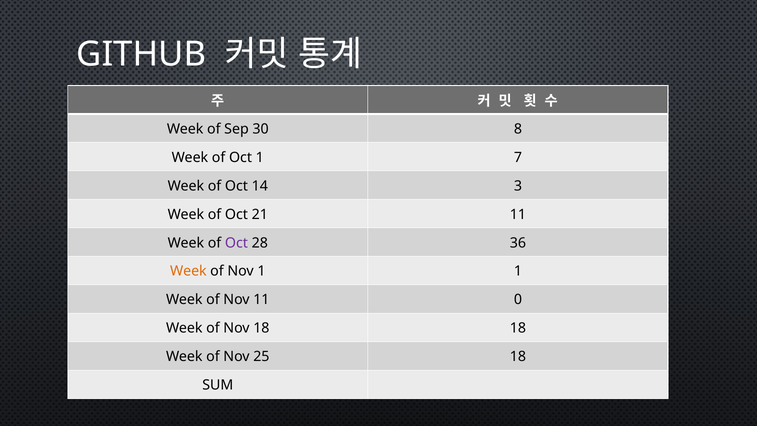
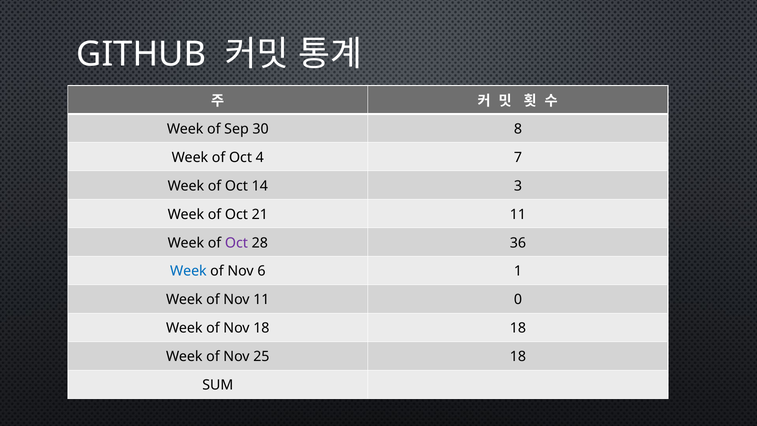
Oct 1: 1 -> 4
Week at (188, 271) colour: orange -> blue
Nov 1: 1 -> 6
